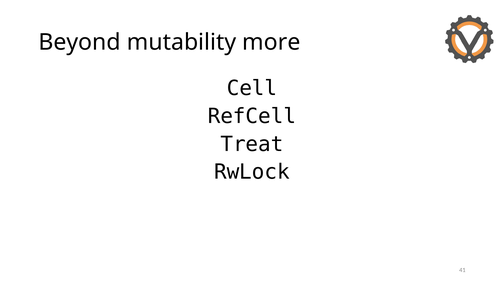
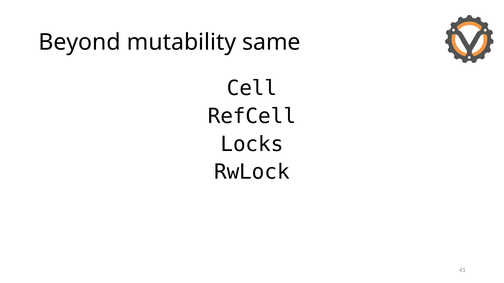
more: more -> same
Treat: Treat -> Locks
